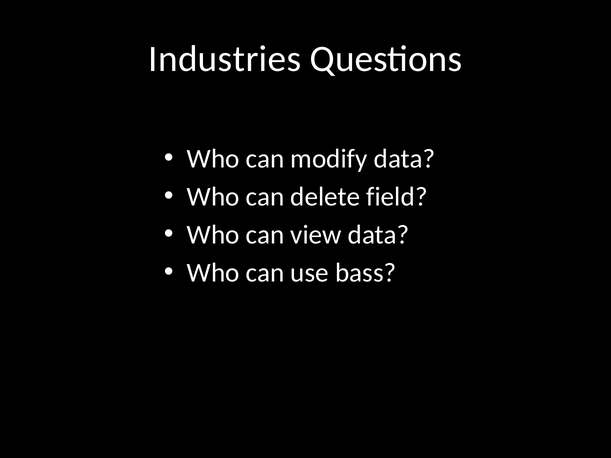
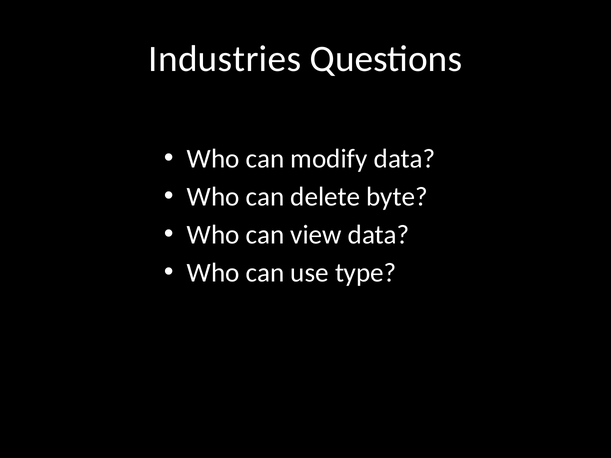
field: field -> byte
bass: bass -> type
